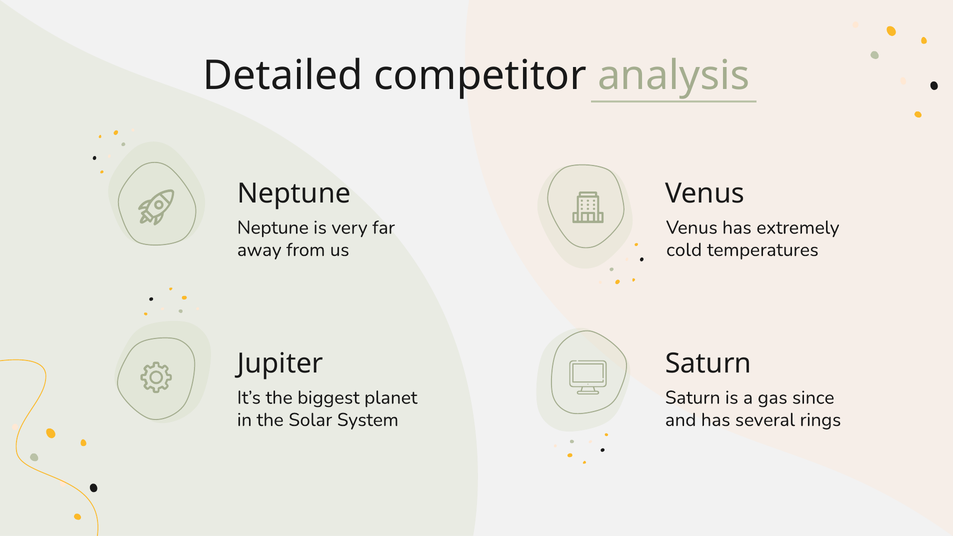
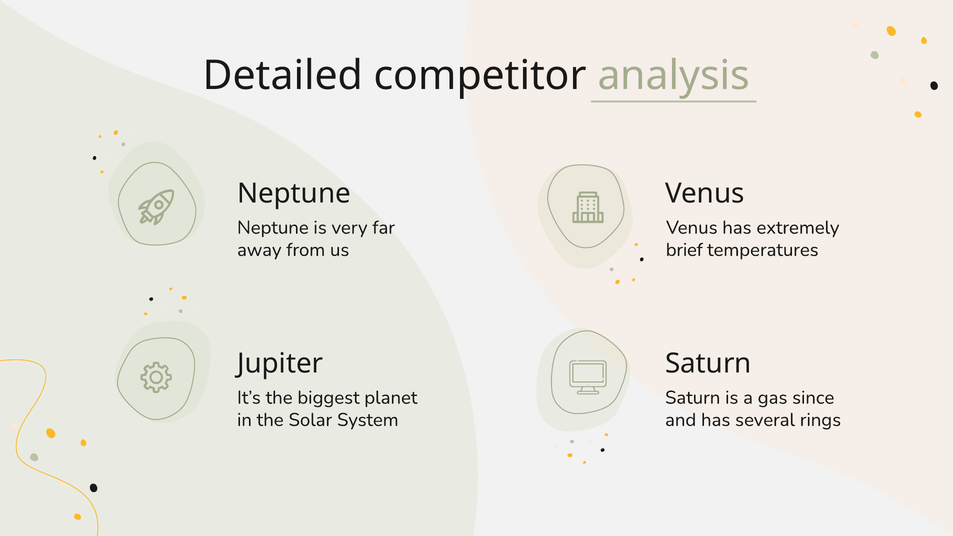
cold: cold -> brief
